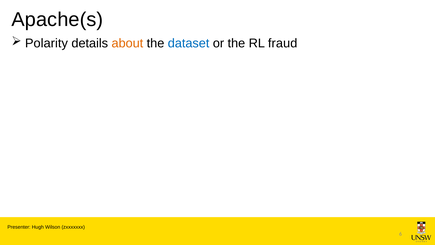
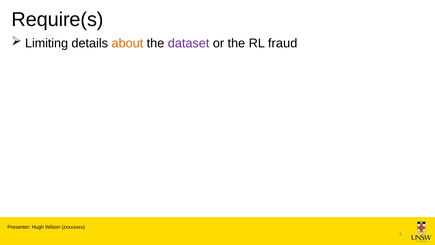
Apache(s: Apache(s -> Require(s
Polarity: Polarity -> Limiting
dataset colour: blue -> purple
